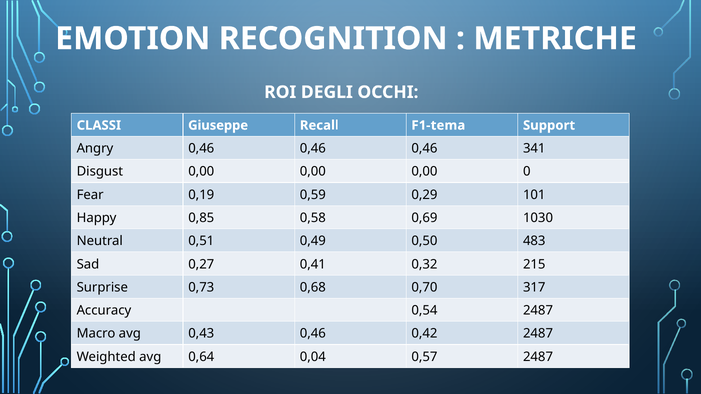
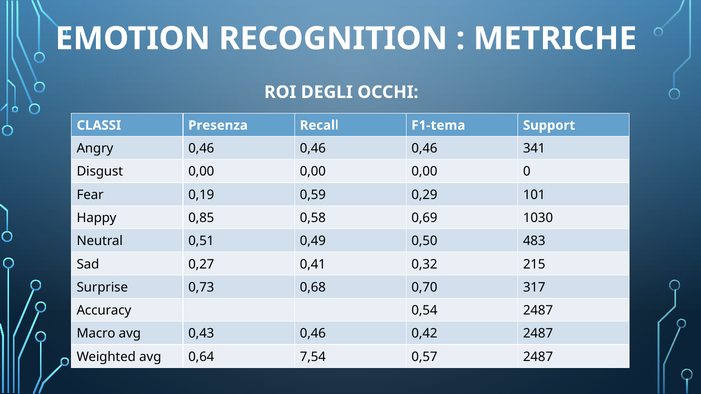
Giuseppe: Giuseppe -> Presenza
0,04: 0,04 -> 7,54
